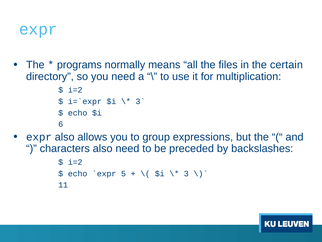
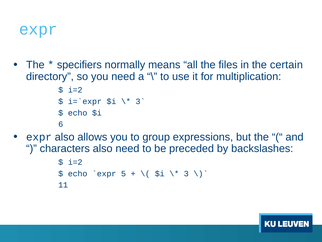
programs: programs -> specifiers
